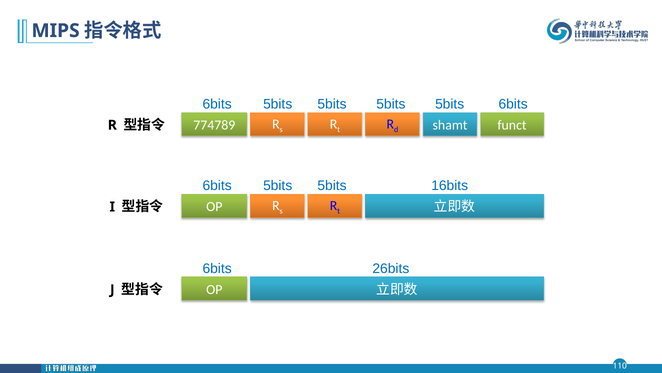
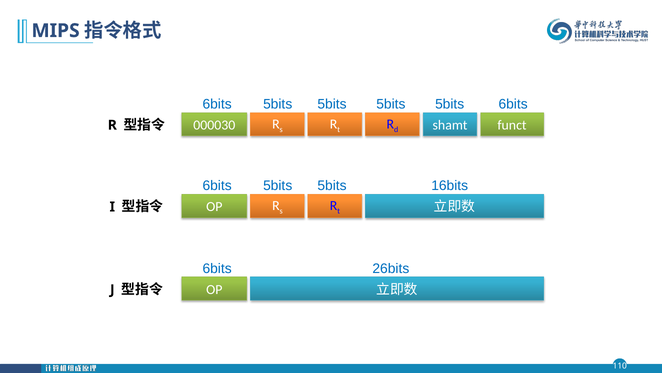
774789: 774789 -> 000030
